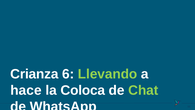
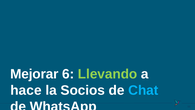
Crianza: Crianza -> Mejorar
Coloca: Coloca -> Socios
Chat colour: light green -> light blue
